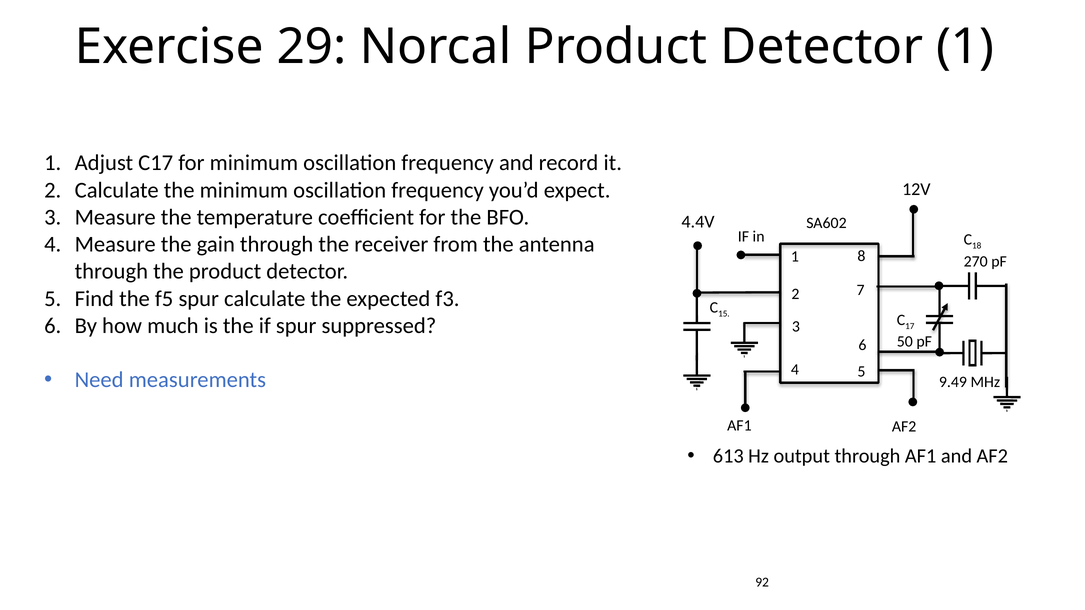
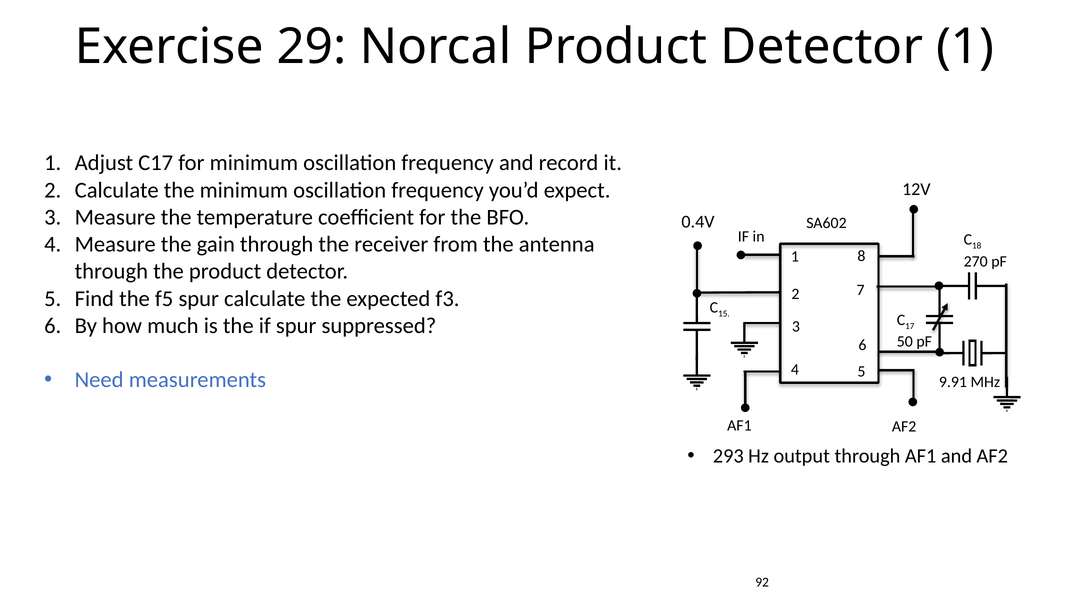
4.4V: 4.4V -> 0.4V
9.49: 9.49 -> 9.91
613: 613 -> 293
